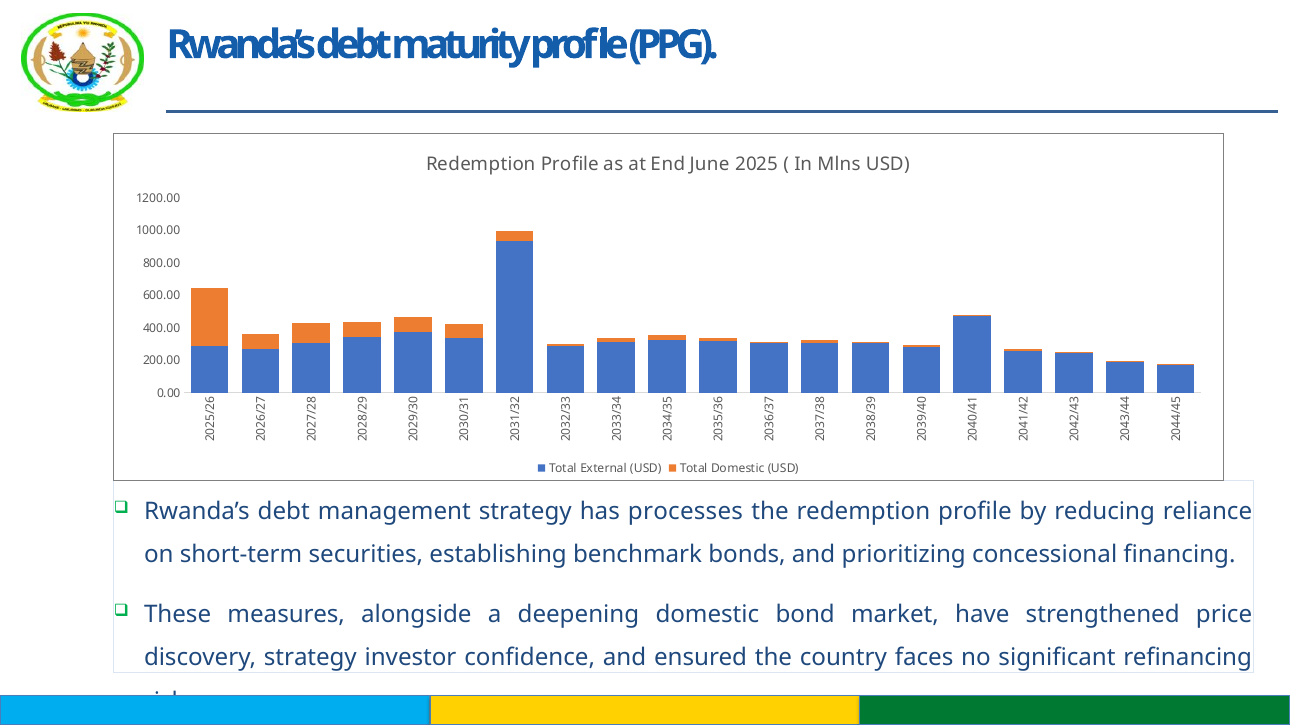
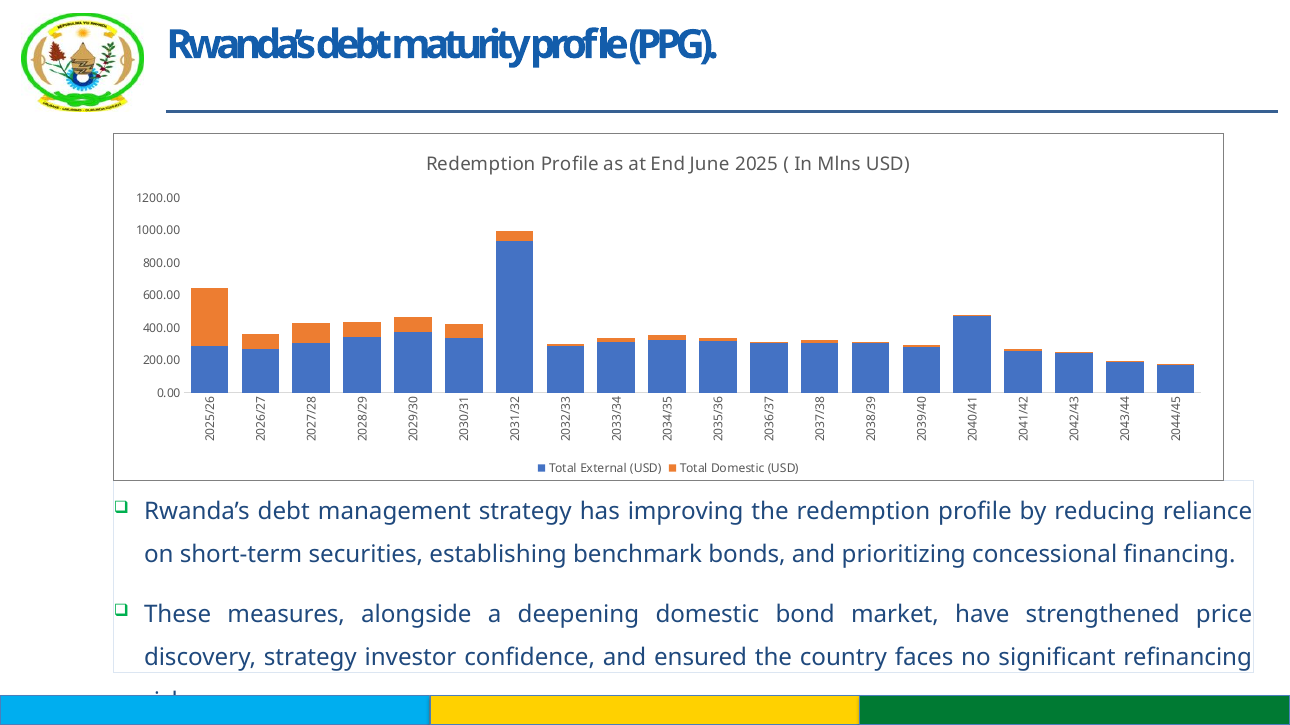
processes: processes -> improving
